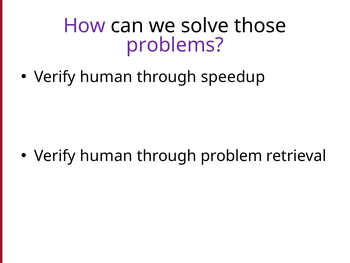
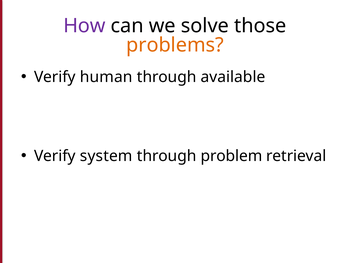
problems colour: purple -> orange
speedup: speedup -> available
human at (106, 156): human -> system
